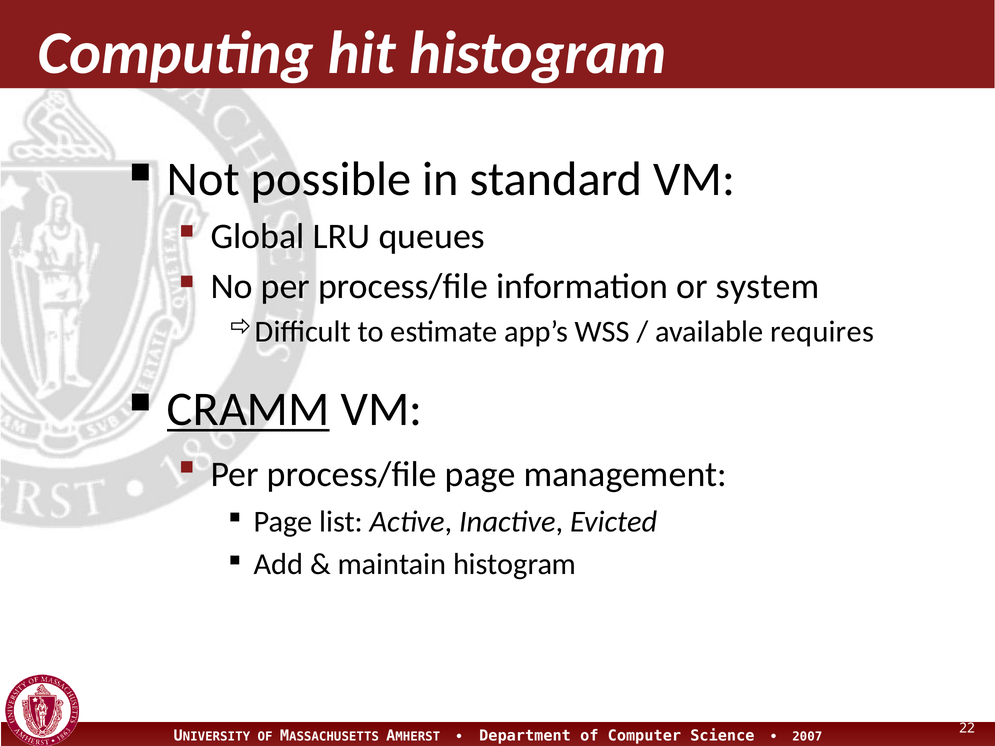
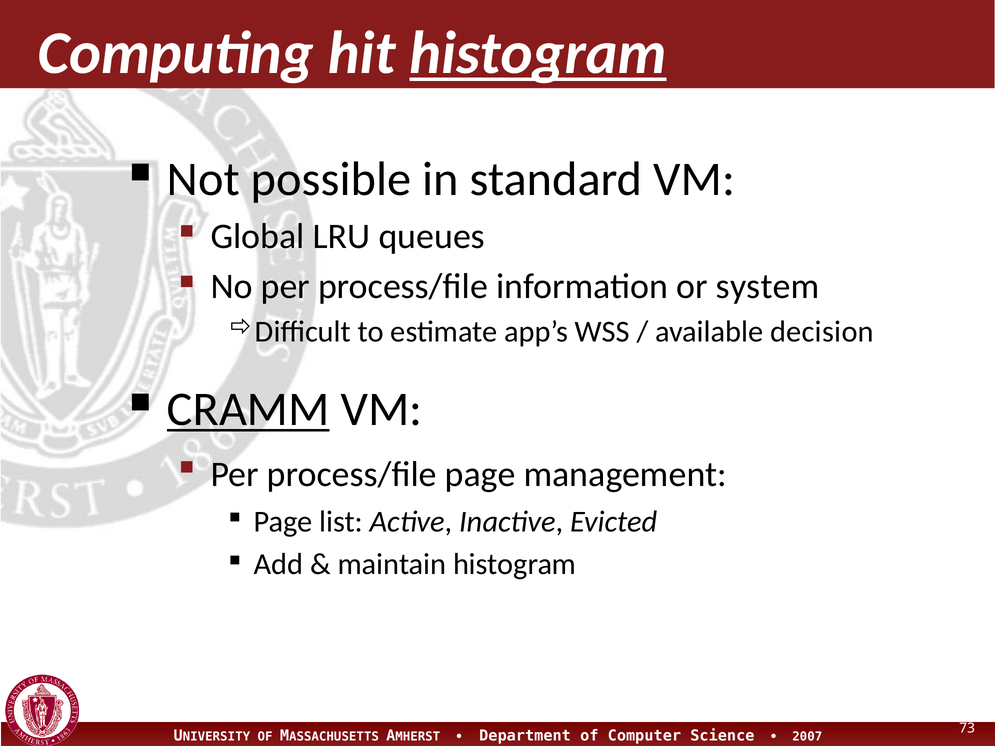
histogram at (538, 53) underline: none -> present
requires: requires -> decision
22: 22 -> 73
